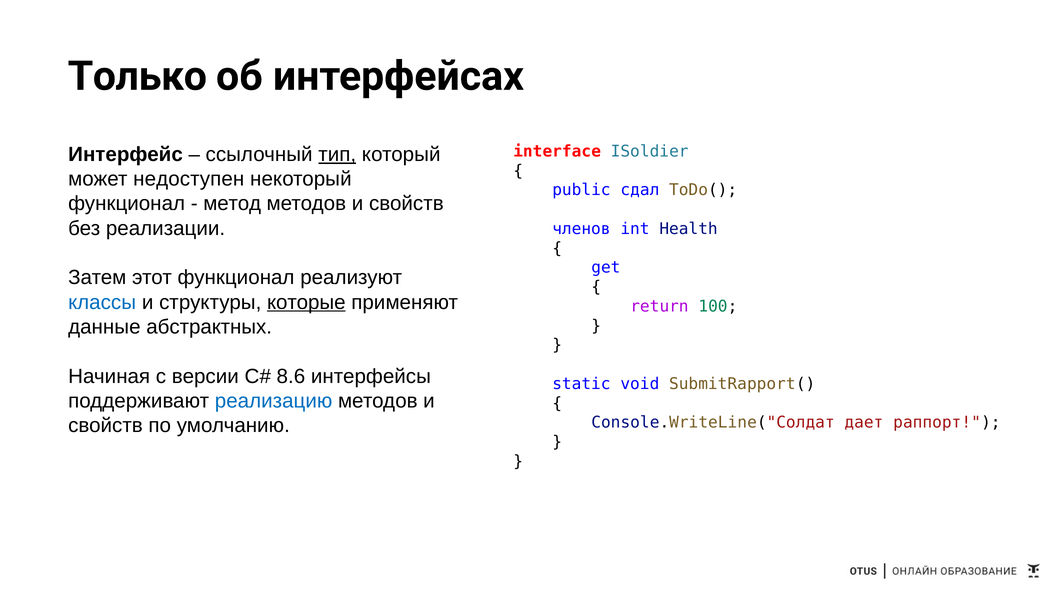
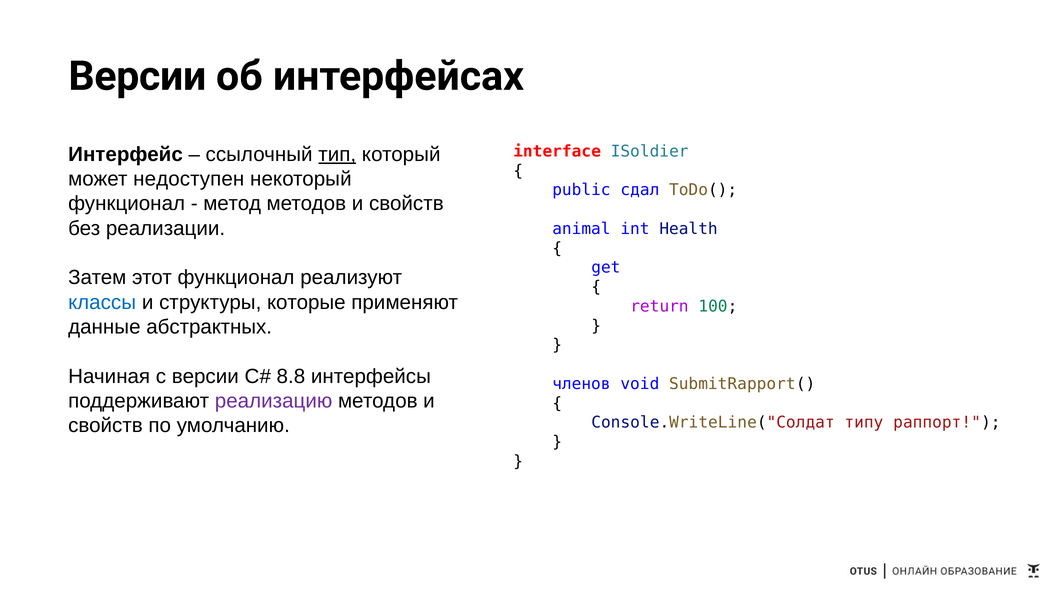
Только at (137, 76): Только -> Версии
членов: членов -> animal
которые underline: present -> none
8.6: 8.6 -> 8.8
static: static -> членов
реализацию colour: blue -> purple
дает: дает -> типу
